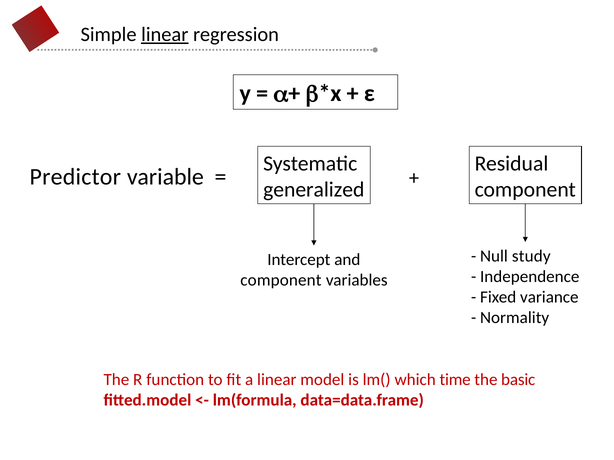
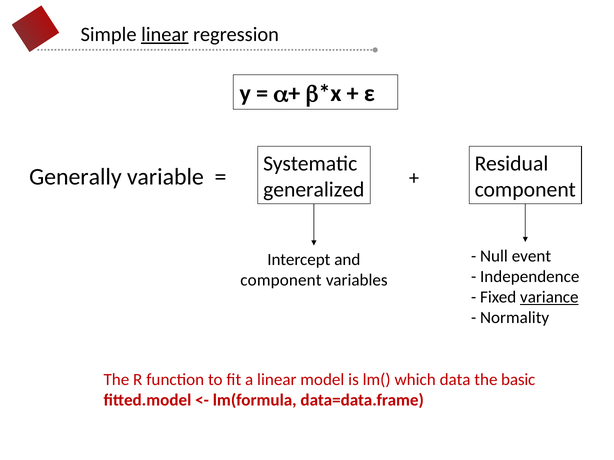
Predictor: Predictor -> Generally
study: study -> event
variance underline: none -> present
time: time -> data
